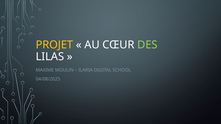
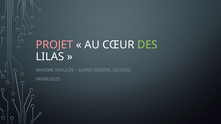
PROJET colour: yellow -> pink
